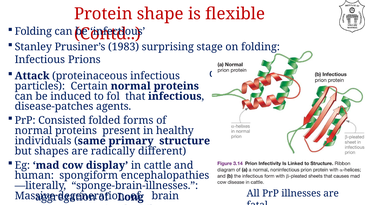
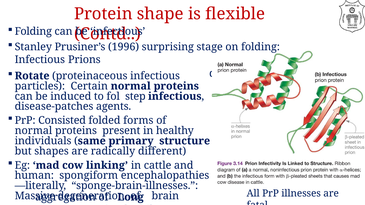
1983: 1983 -> 1996
Attack: Attack -> Rotate
that: that -> step
display: display -> linking
